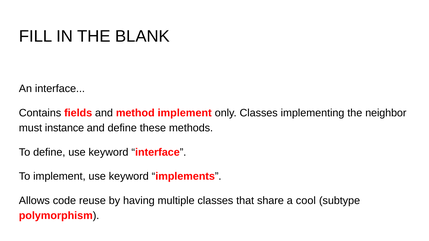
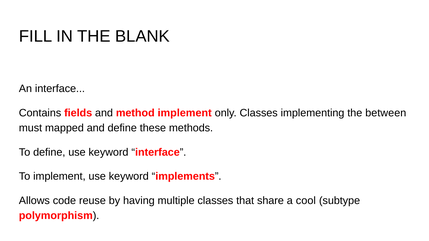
neighbor: neighbor -> between
instance: instance -> mapped
